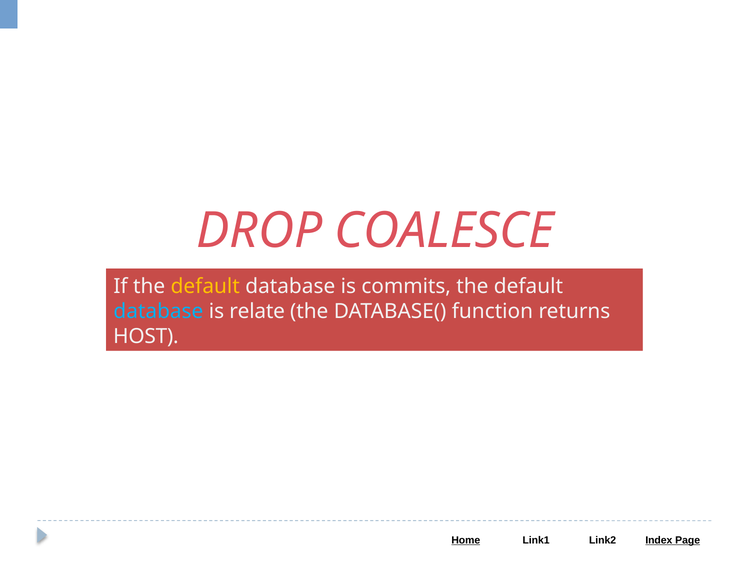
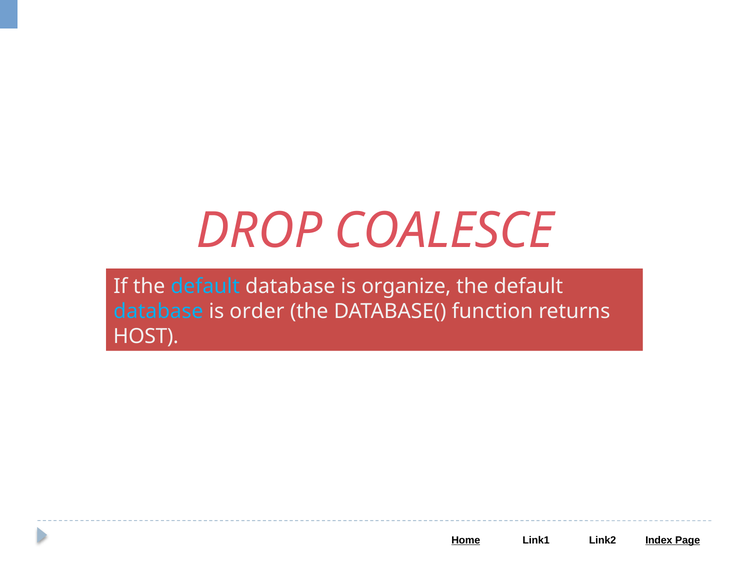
default at (205, 286) colour: yellow -> light blue
commits: commits -> organize
relate: relate -> order
